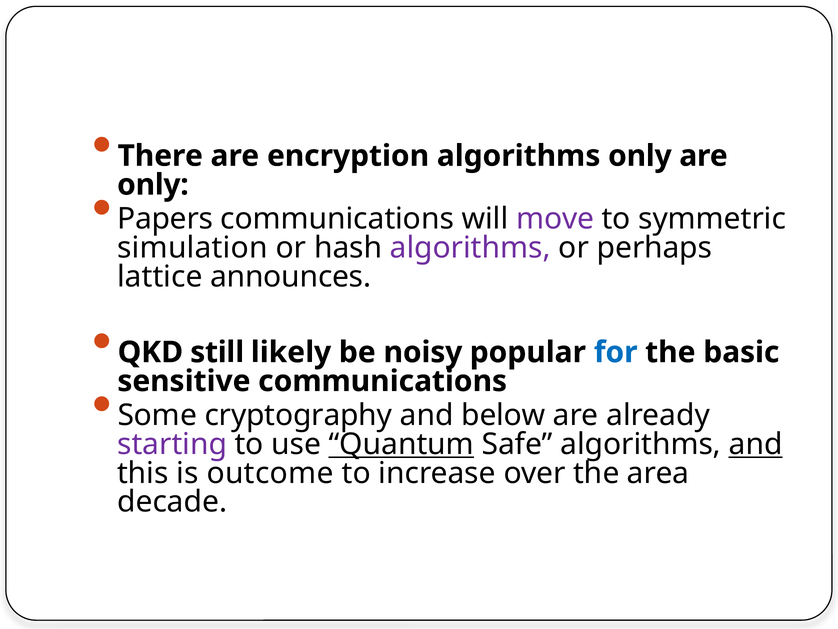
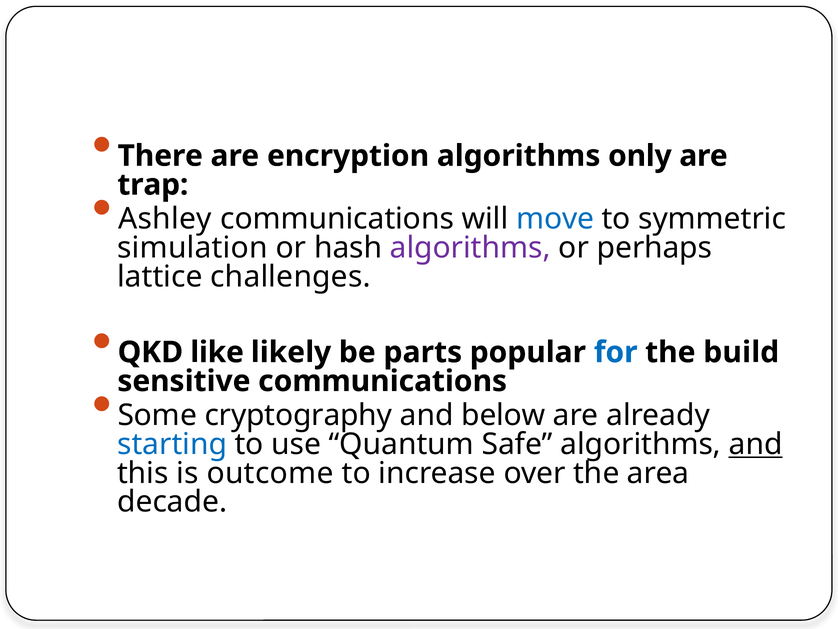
only at (153, 185): only -> trap
Papers: Papers -> Ashley
move colour: purple -> blue
announces: announces -> challenges
still: still -> like
noisy: noisy -> parts
basic: basic -> build
starting colour: purple -> blue
Quantum underline: present -> none
